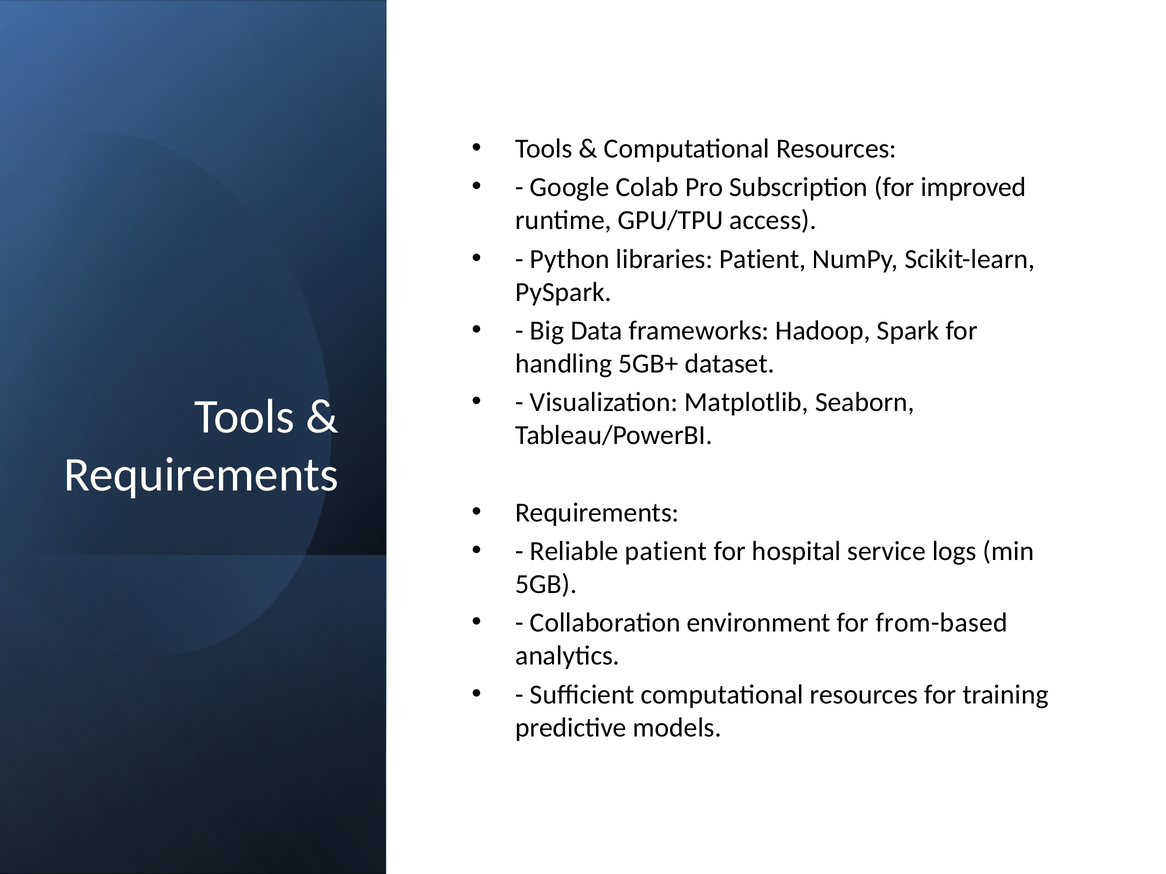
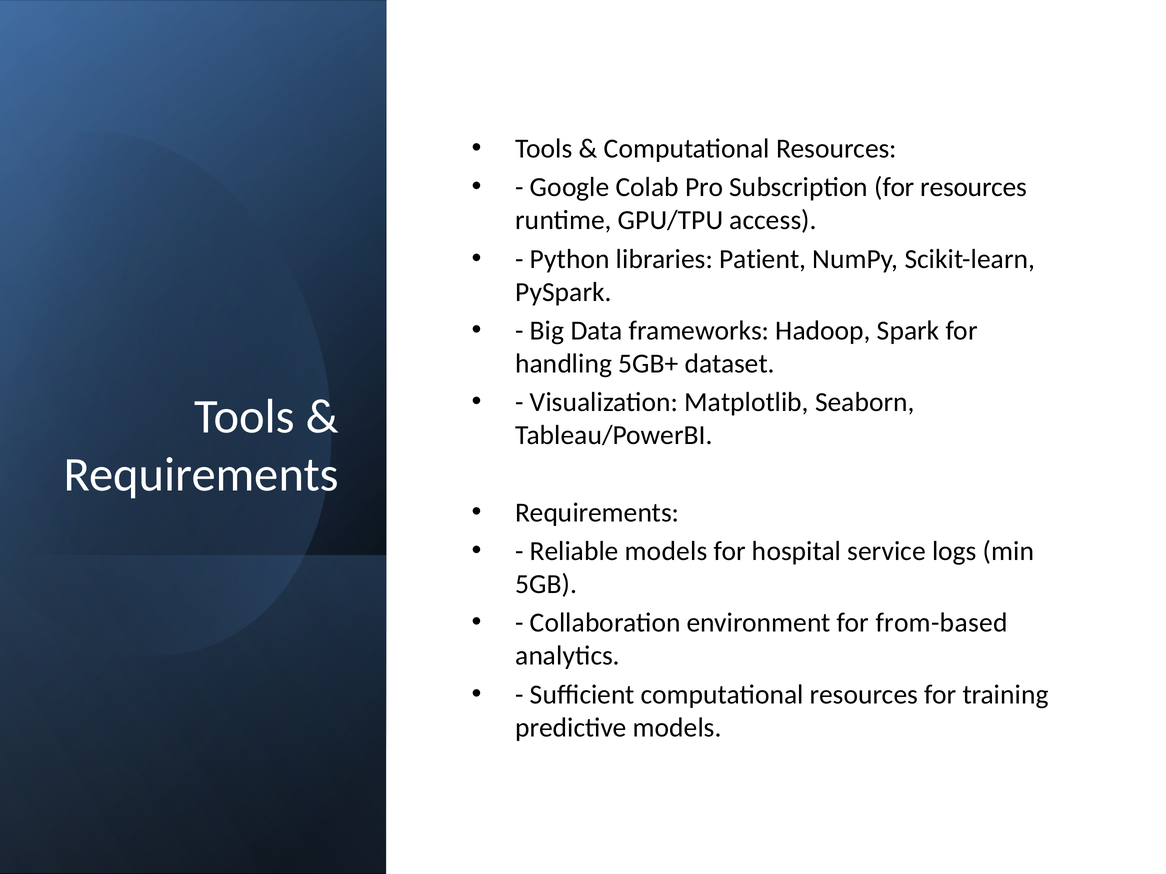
for improved: improved -> resources
Reliable patient: patient -> models
